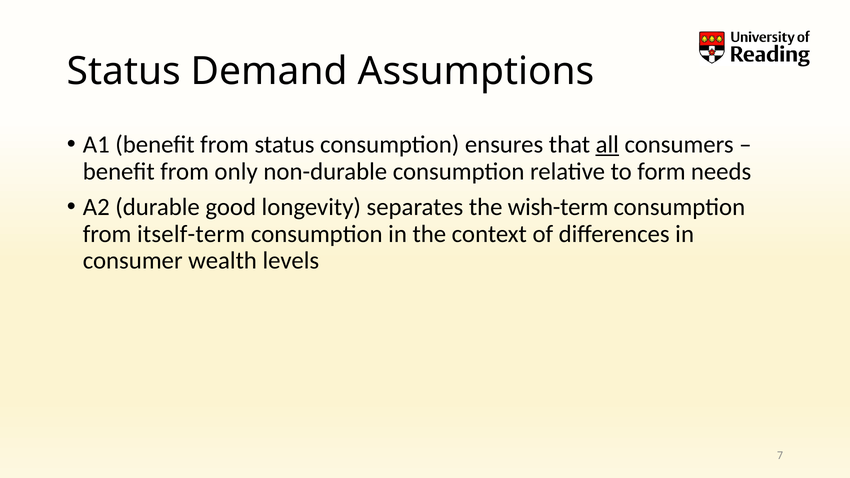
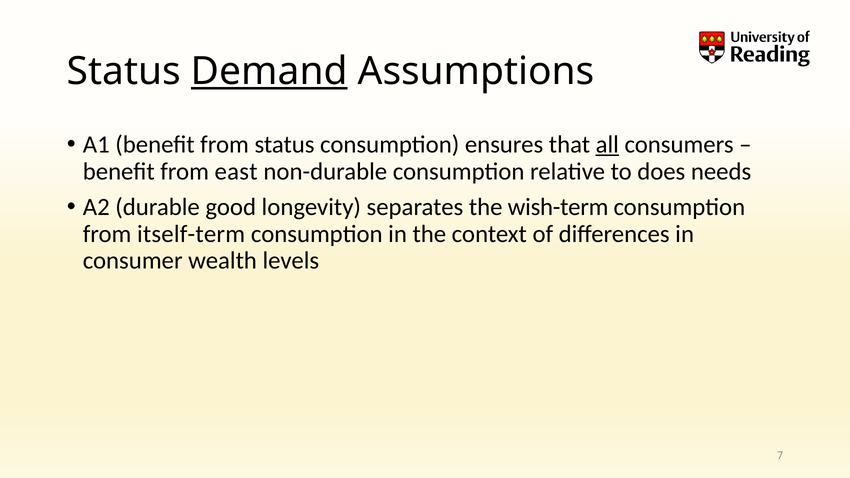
Demand underline: none -> present
only: only -> east
form: form -> does
